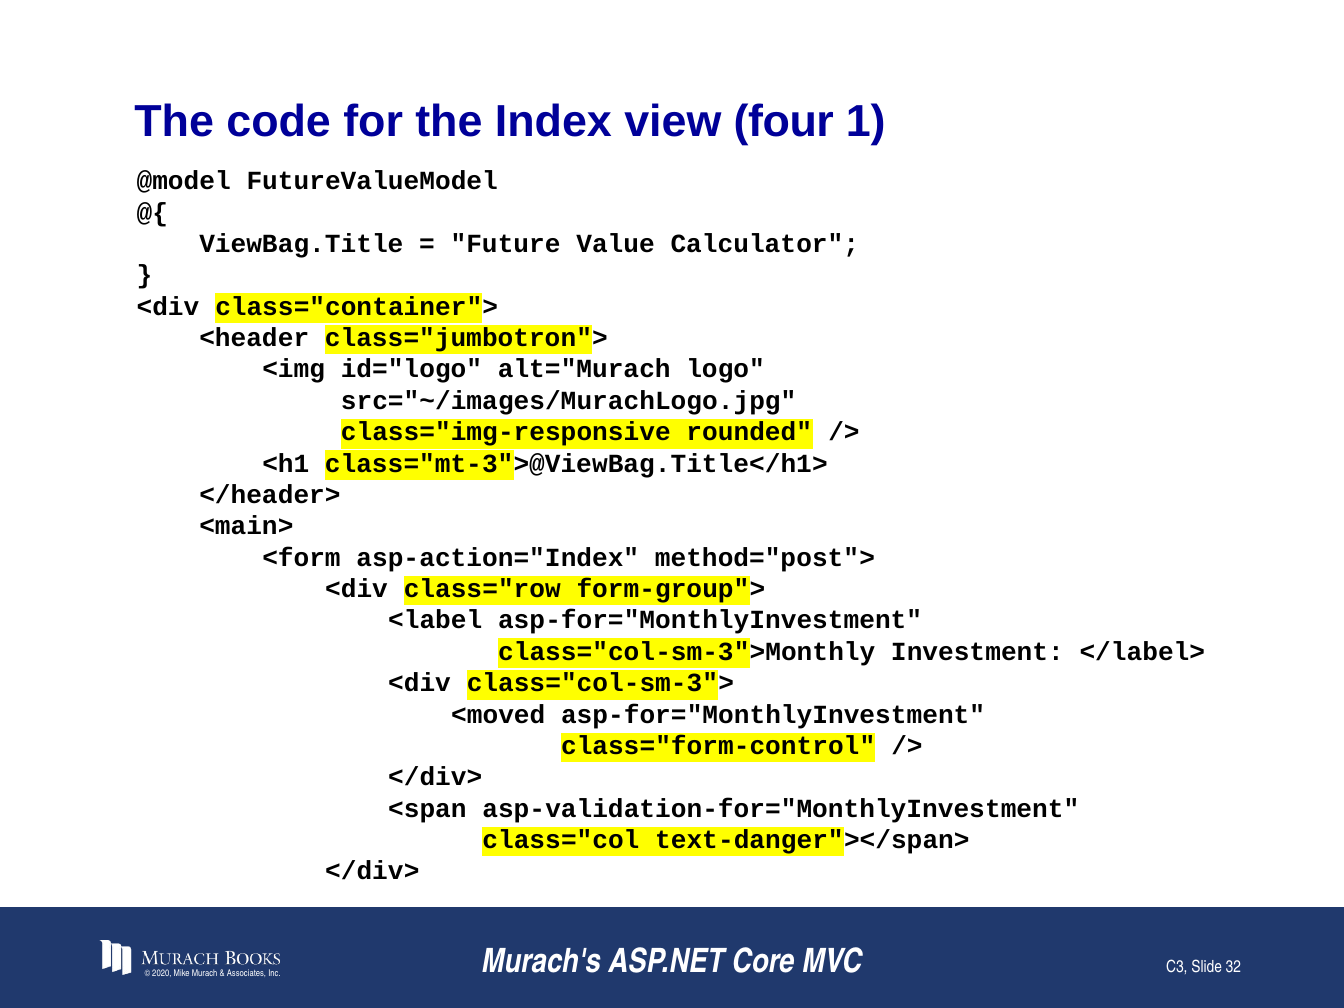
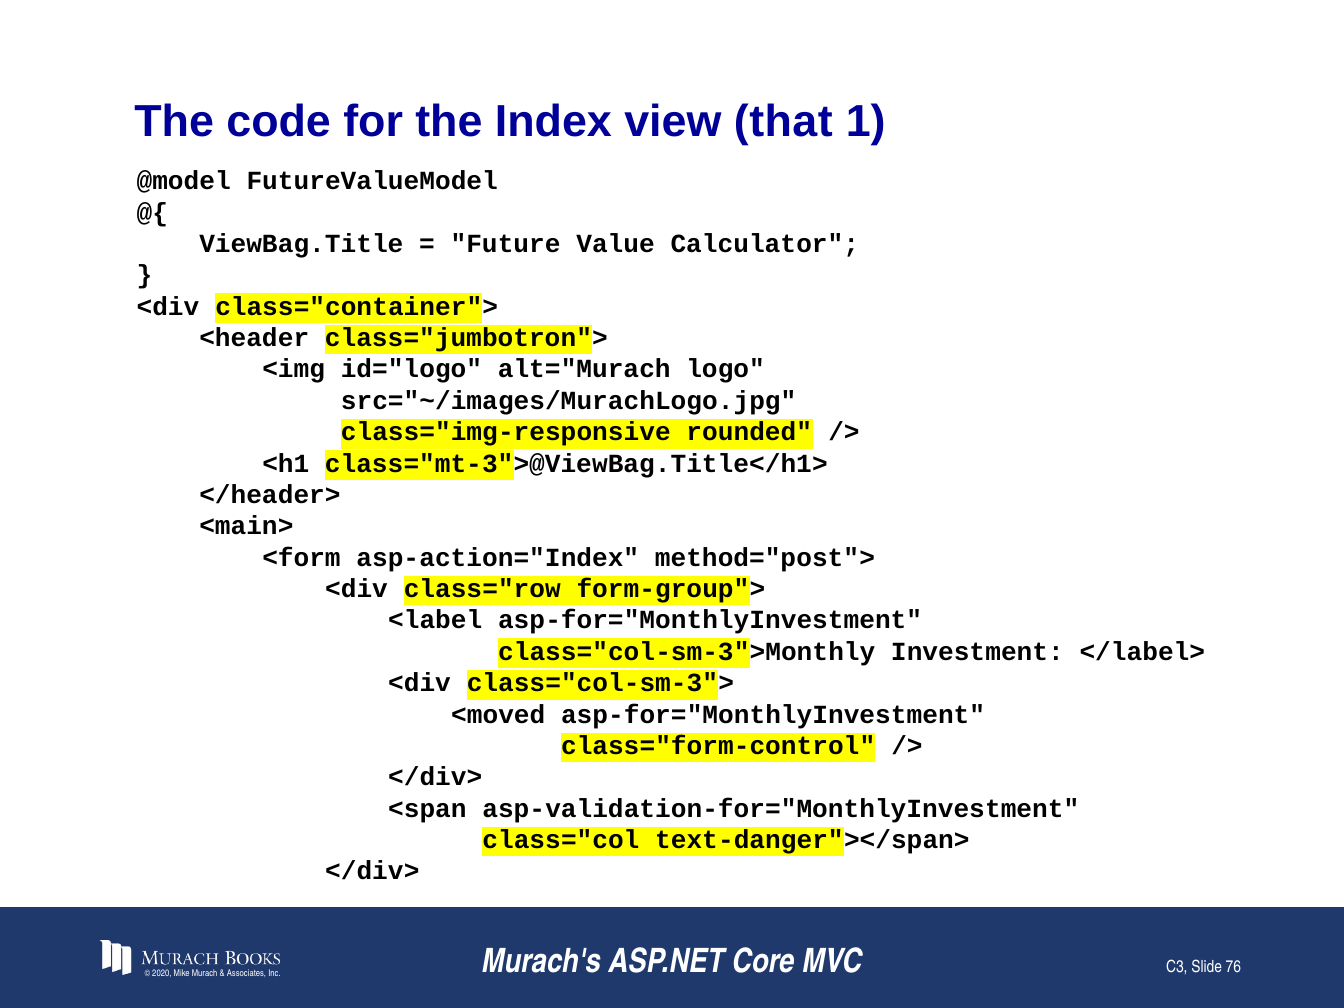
four: four -> that
32: 32 -> 76
